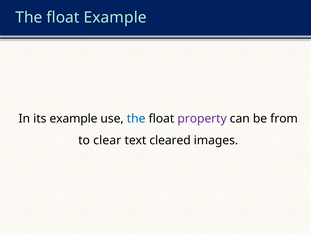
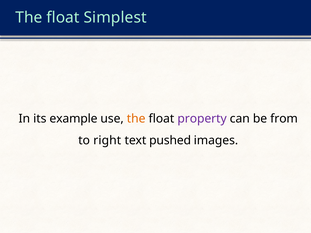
float Example: Example -> Simplest
the at (136, 119) colour: blue -> orange
clear: clear -> right
cleared: cleared -> pushed
